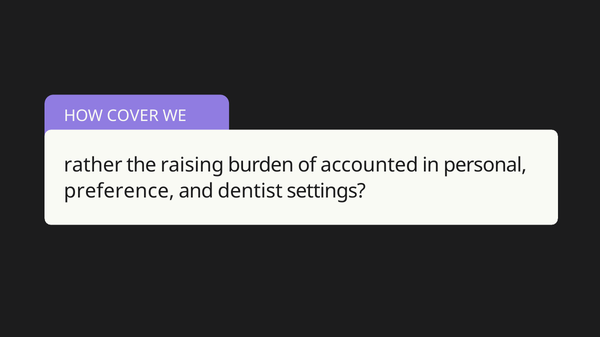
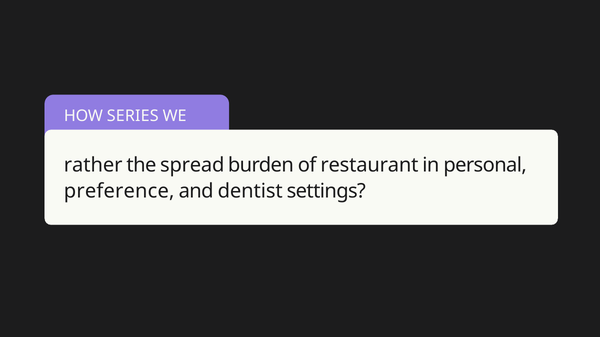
COVER: COVER -> SERIES
raising: raising -> spread
accounted: accounted -> restaurant
